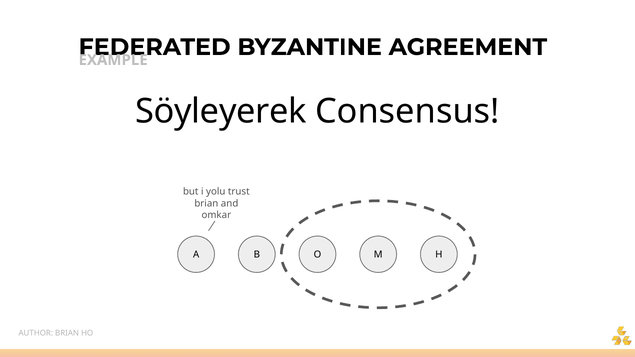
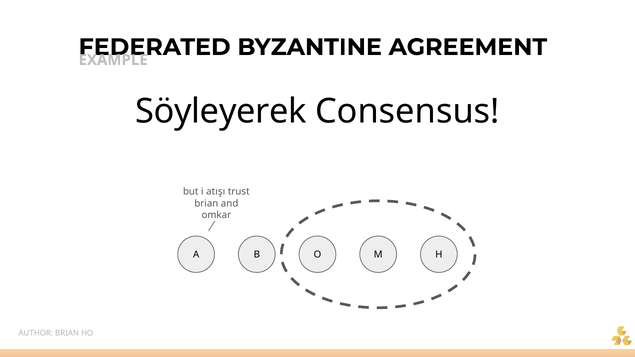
yolu: yolu -> atışı
